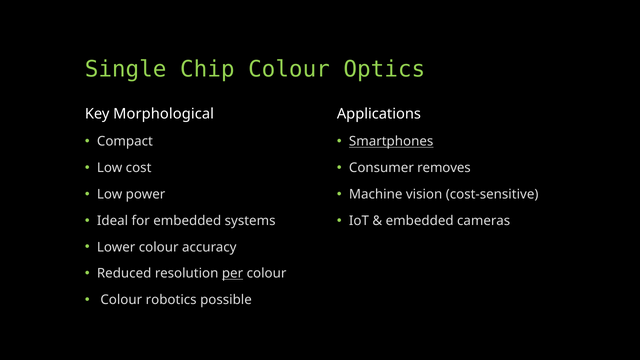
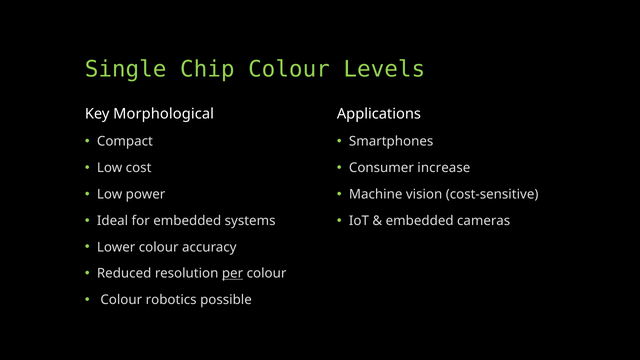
Optics: Optics -> Levels
Smartphones underline: present -> none
removes: removes -> increase
